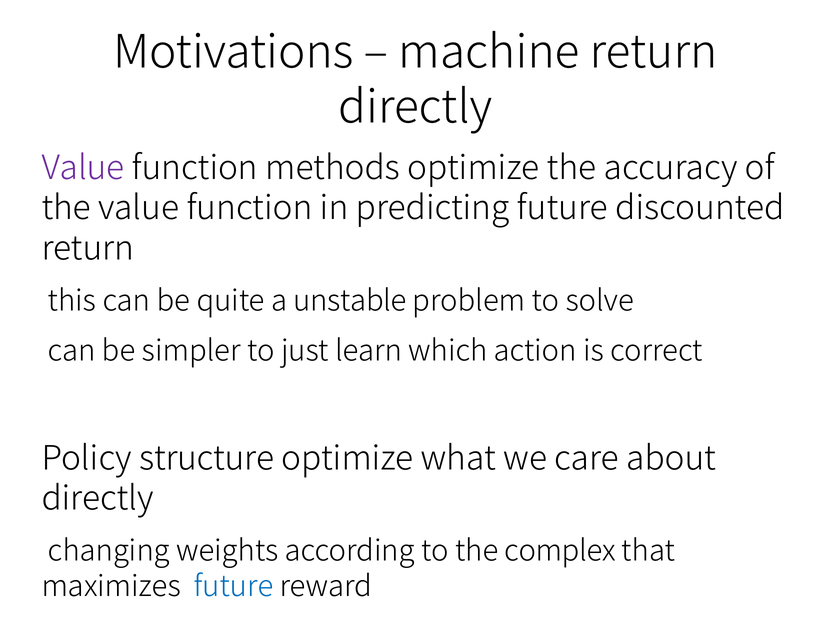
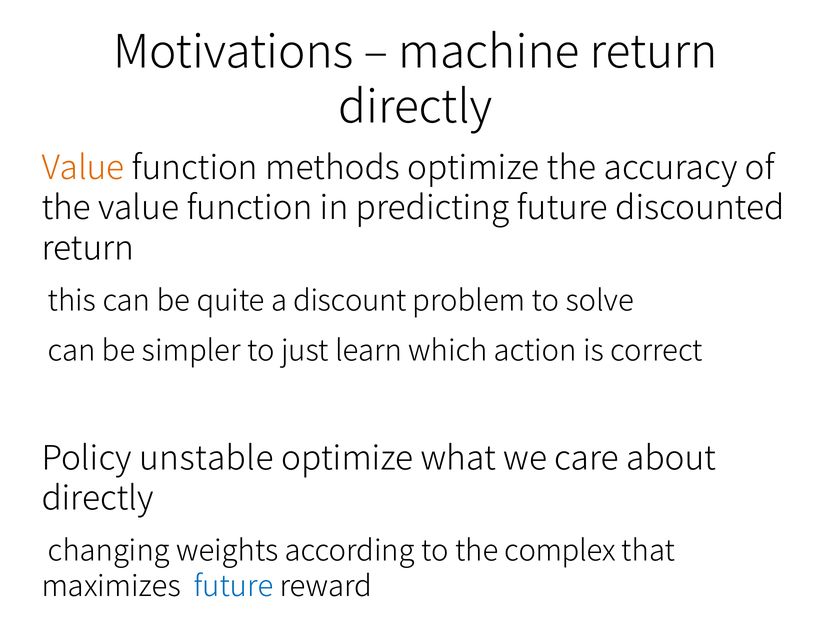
Value at (83, 168) colour: purple -> orange
unstable: unstable -> discount
structure: structure -> unstable
